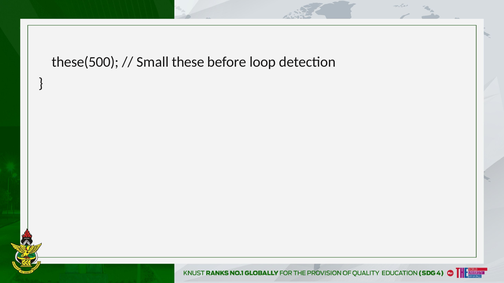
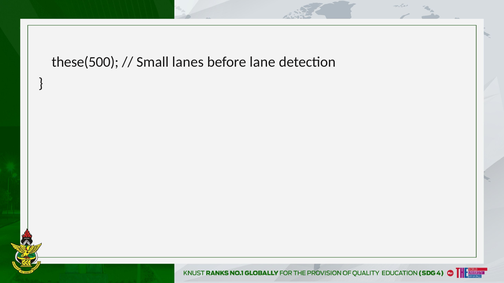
these: these -> lanes
loop: loop -> lane
